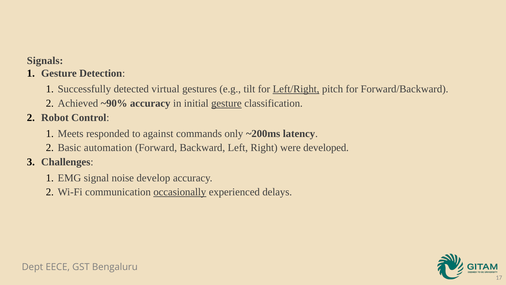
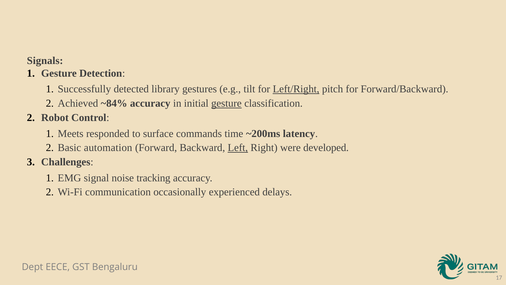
virtual: virtual -> library
~90%: ~90% -> ~84%
against: against -> surface
only: only -> time
Left underline: none -> present
develop: develop -> tracking
occasionally underline: present -> none
